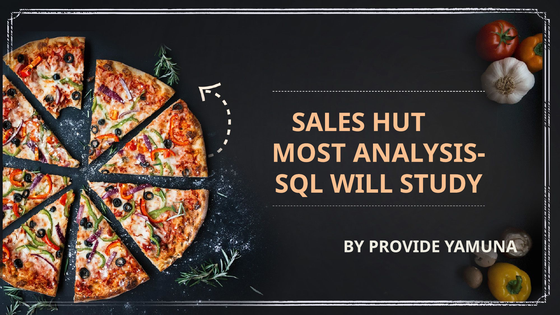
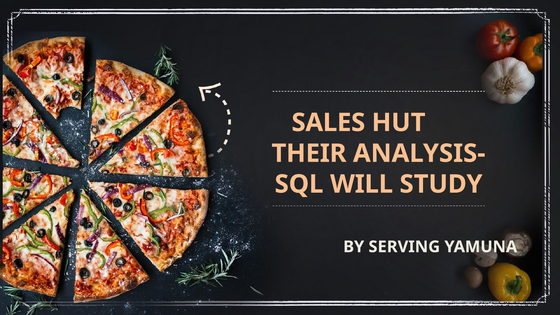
MOST: MOST -> THEIR
PROVIDE: PROVIDE -> SERVING
